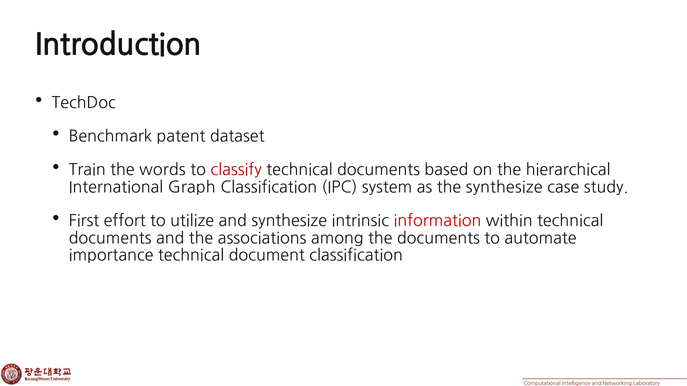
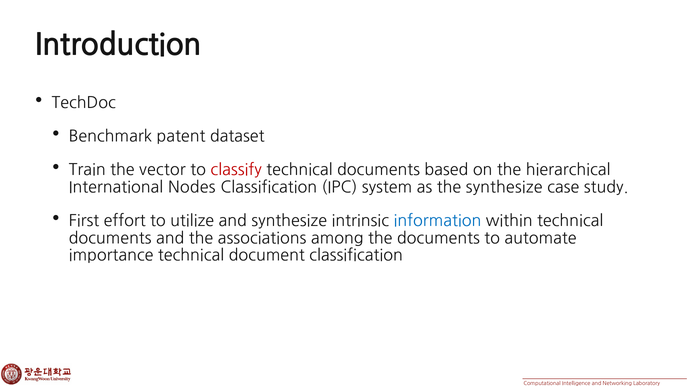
words: words -> vector
Graph: Graph -> Nodes
information colour: red -> blue
